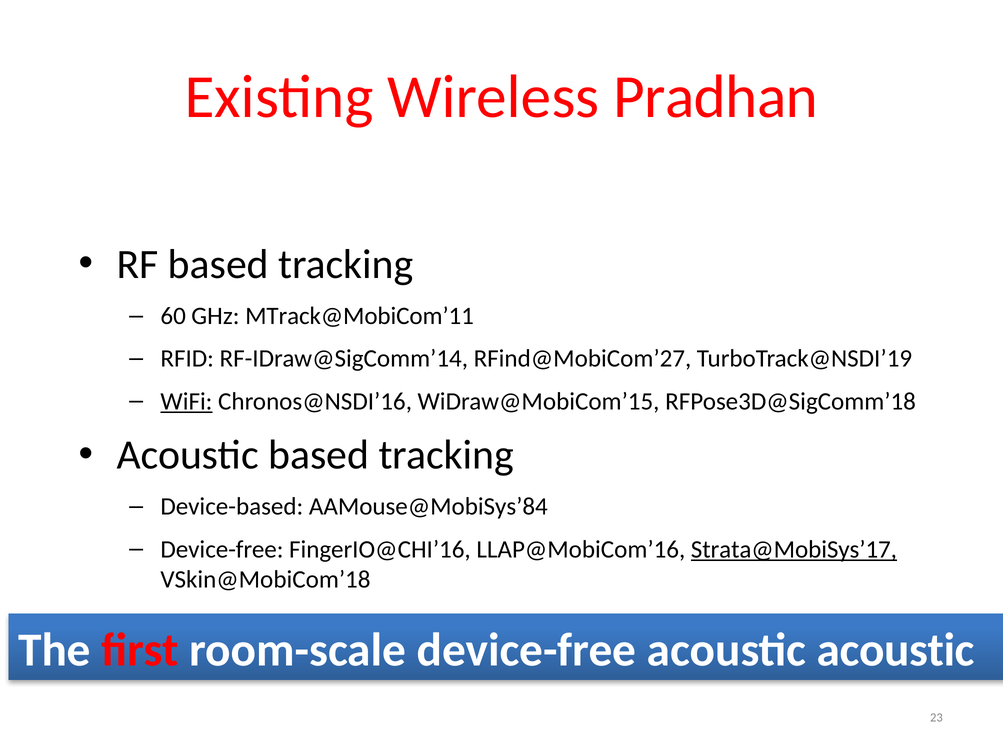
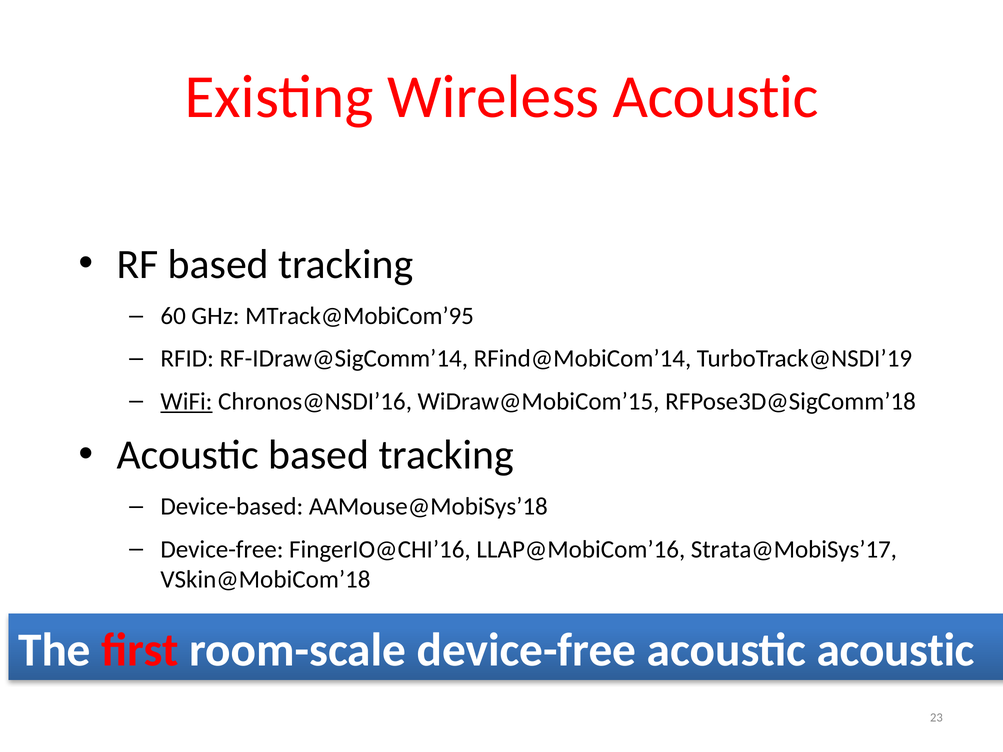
Wireless Pradhan: Pradhan -> Acoustic
MTrack@MobiCom’11: MTrack@MobiCom’11 -> MTrack@MobiCom’95
RFind@MobiCom’27: RFind@MobiCom’27 -> RFind@MobiCom’14
AAMouse@MobiSys’84: AAMouse@MobiSys’84 -> AAMouse@MobiSys’18
Strata@MobiSys’17 underline: present -> none
